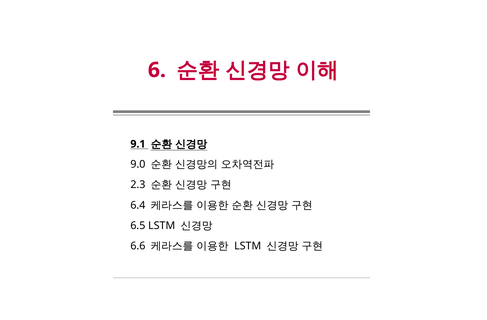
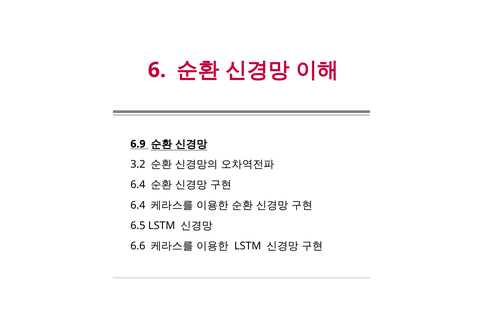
9.1: 9.1 -> 6.9
9.0: 9.0 -> 3.2
2.3 at (138, 185): 2.3 -> 6.4
